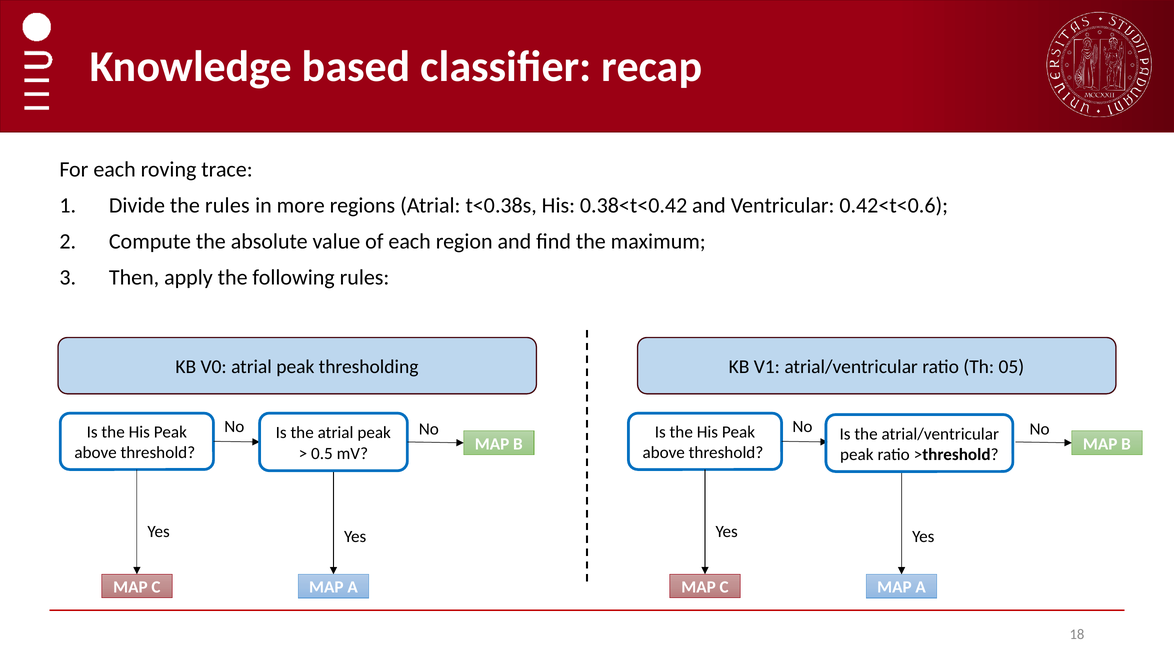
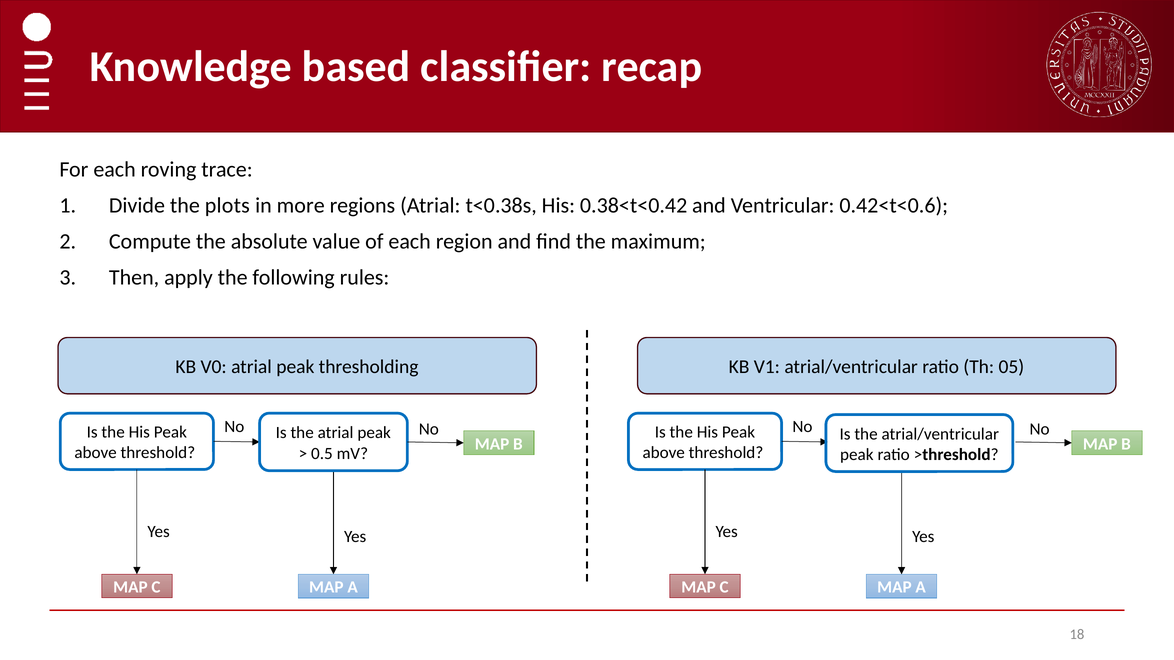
the rules: rules -> plots
